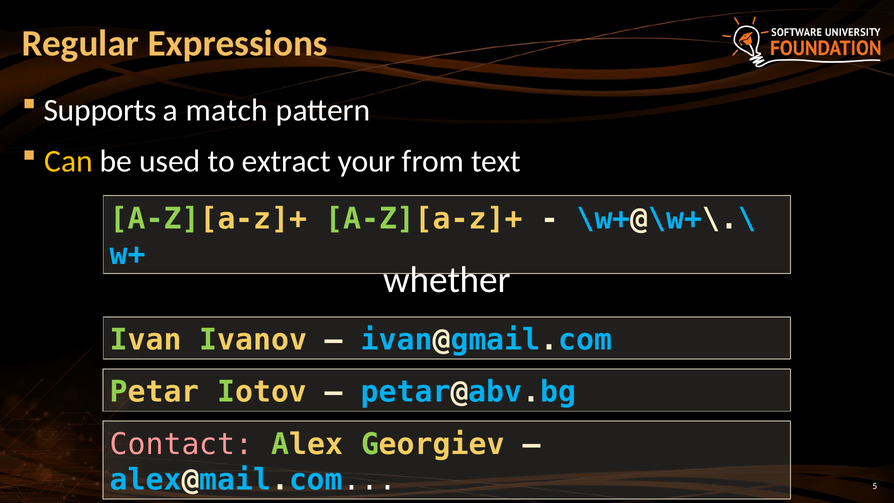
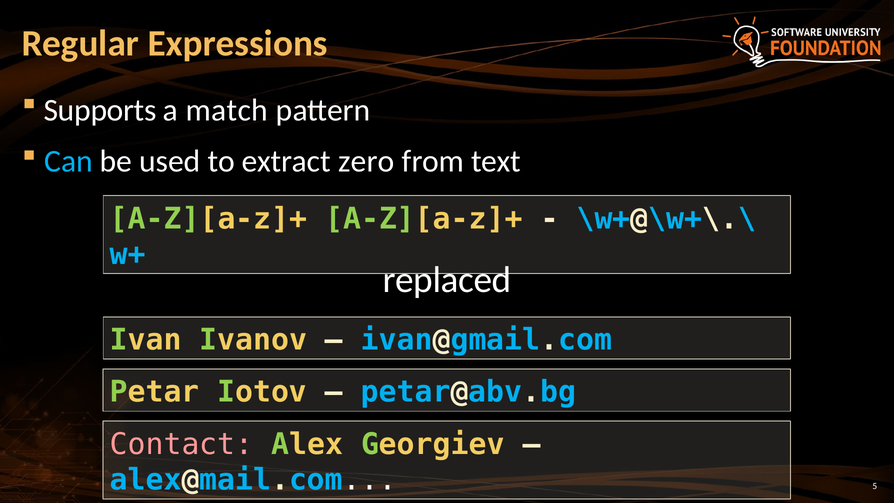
Can colour: yellow -> light blue
your: your -> zero
whether: whether -> replaced
